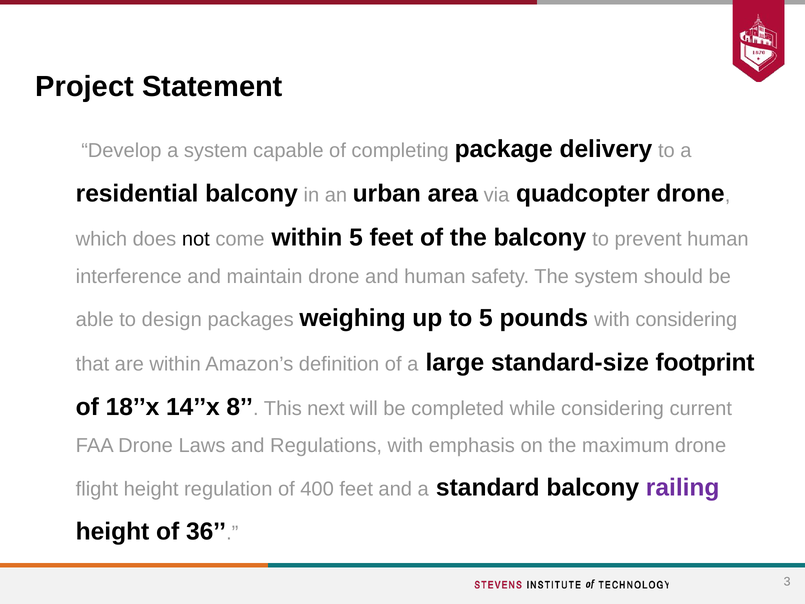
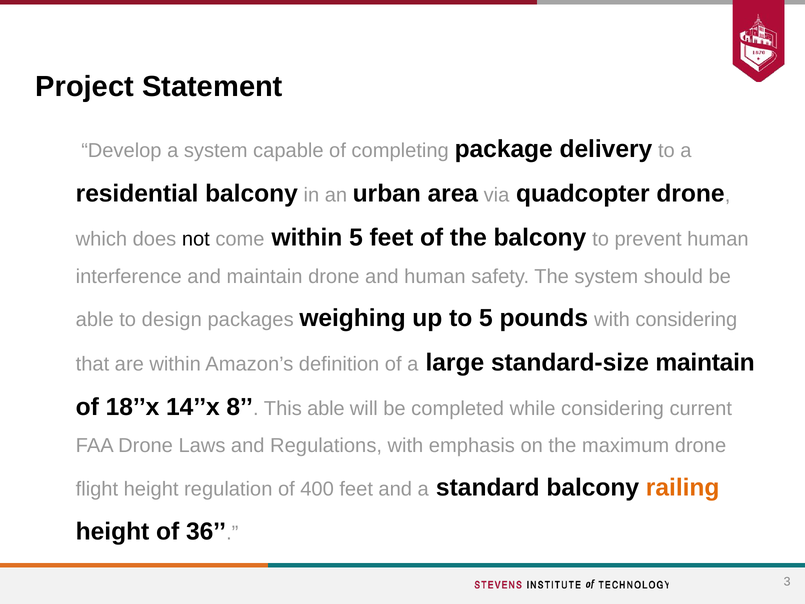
standard-size footprint: footprint -> maintain
This next: next -> able
railing colour: purple -> orange
